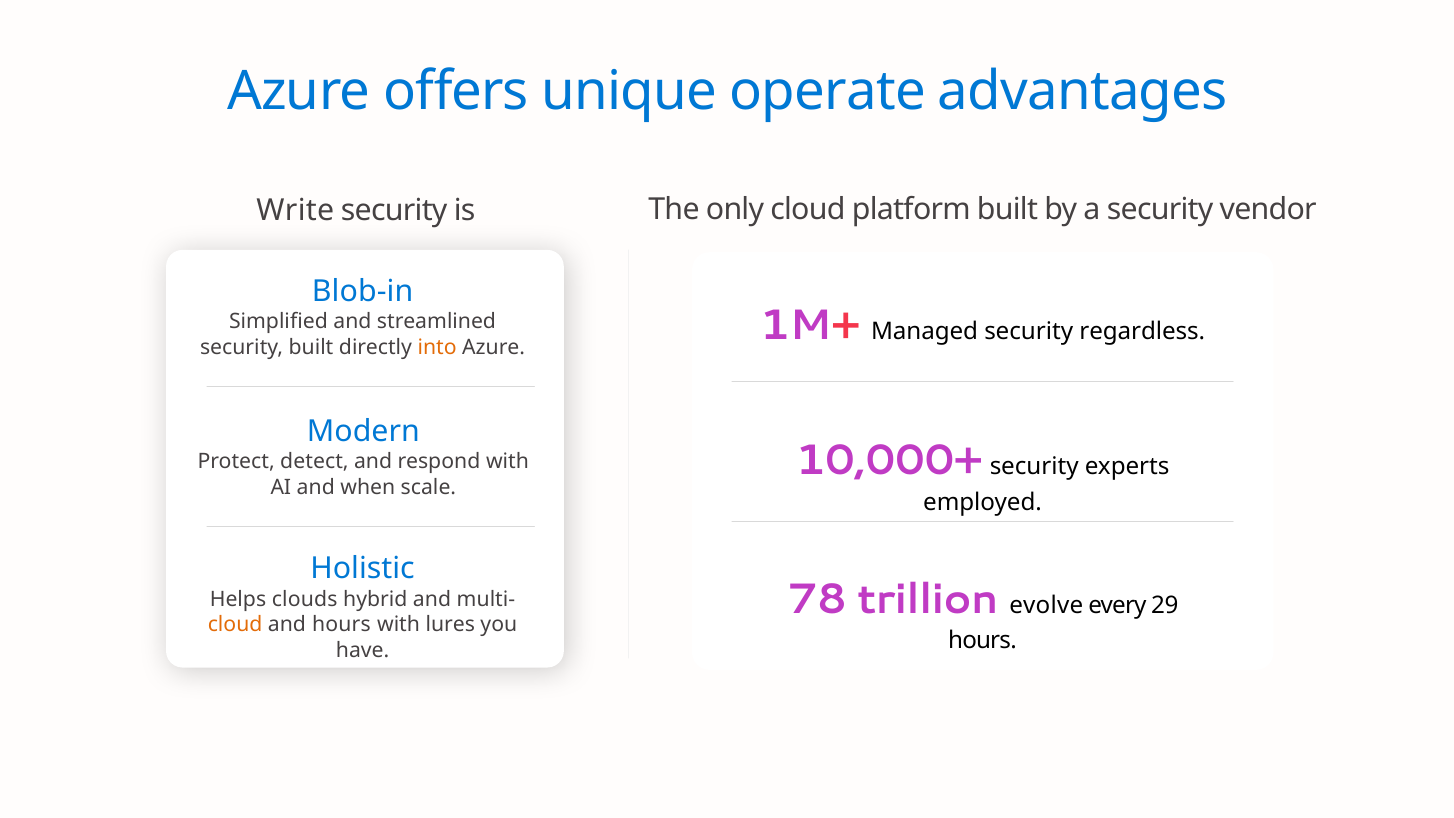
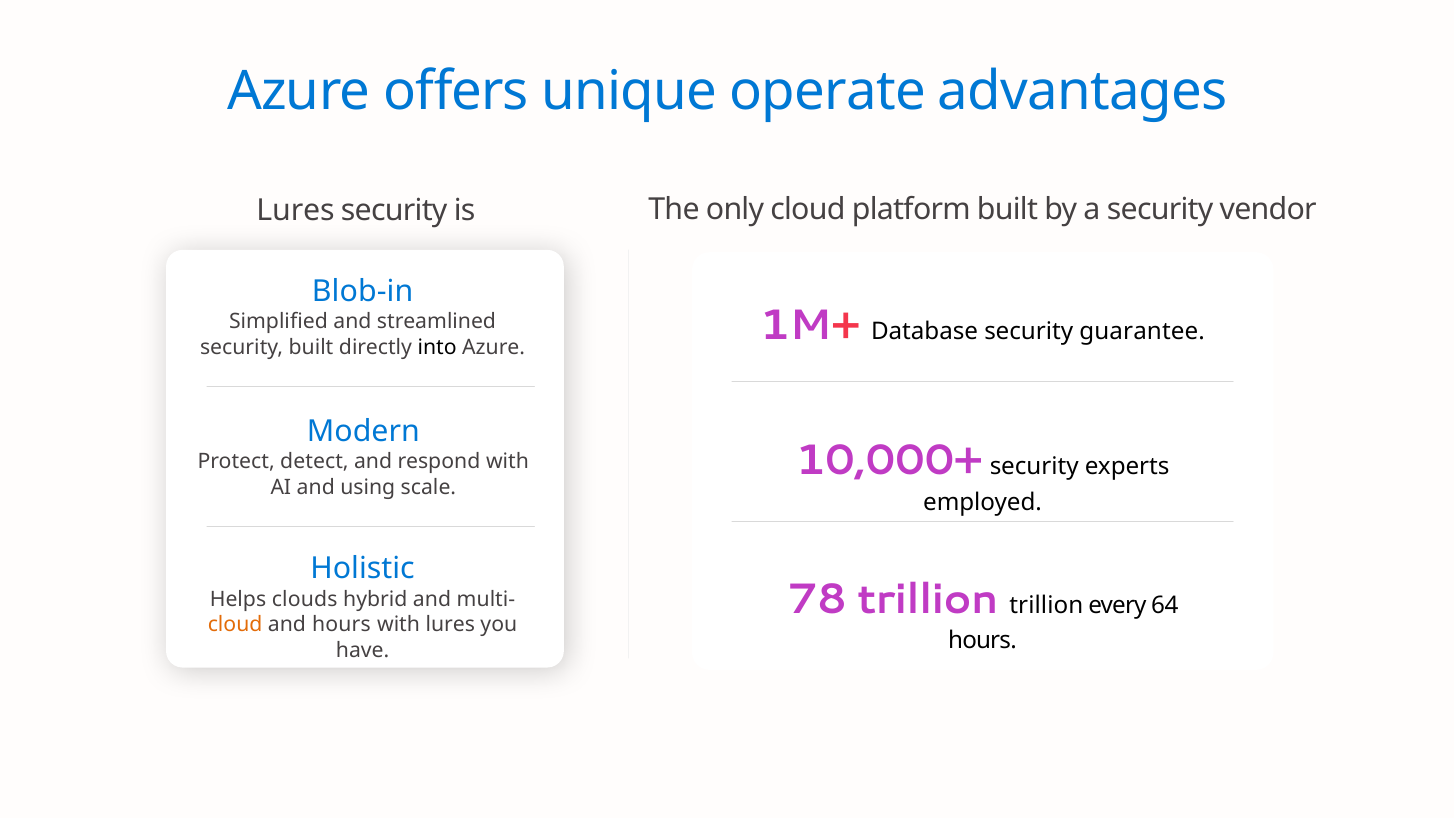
Write at (295, 210): Write -> Lures
Managed: Managed -> Database
regardless: regardless -> guarantee
into colour: orange -> black
when: when -> using
trillion evolve: evolve -> trillion
29: 29 -> 64
